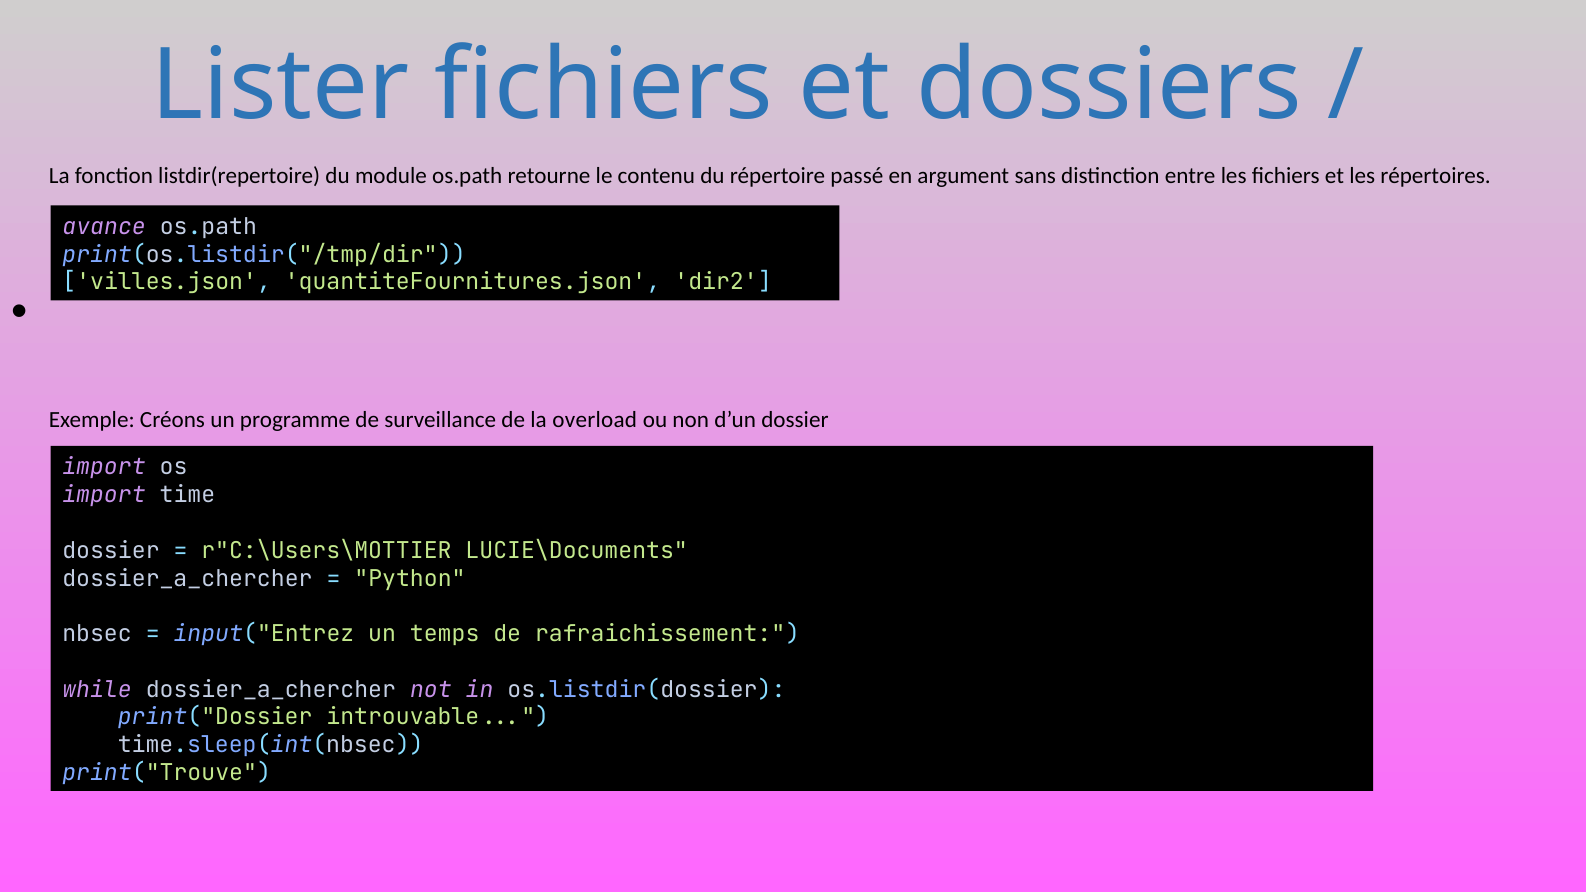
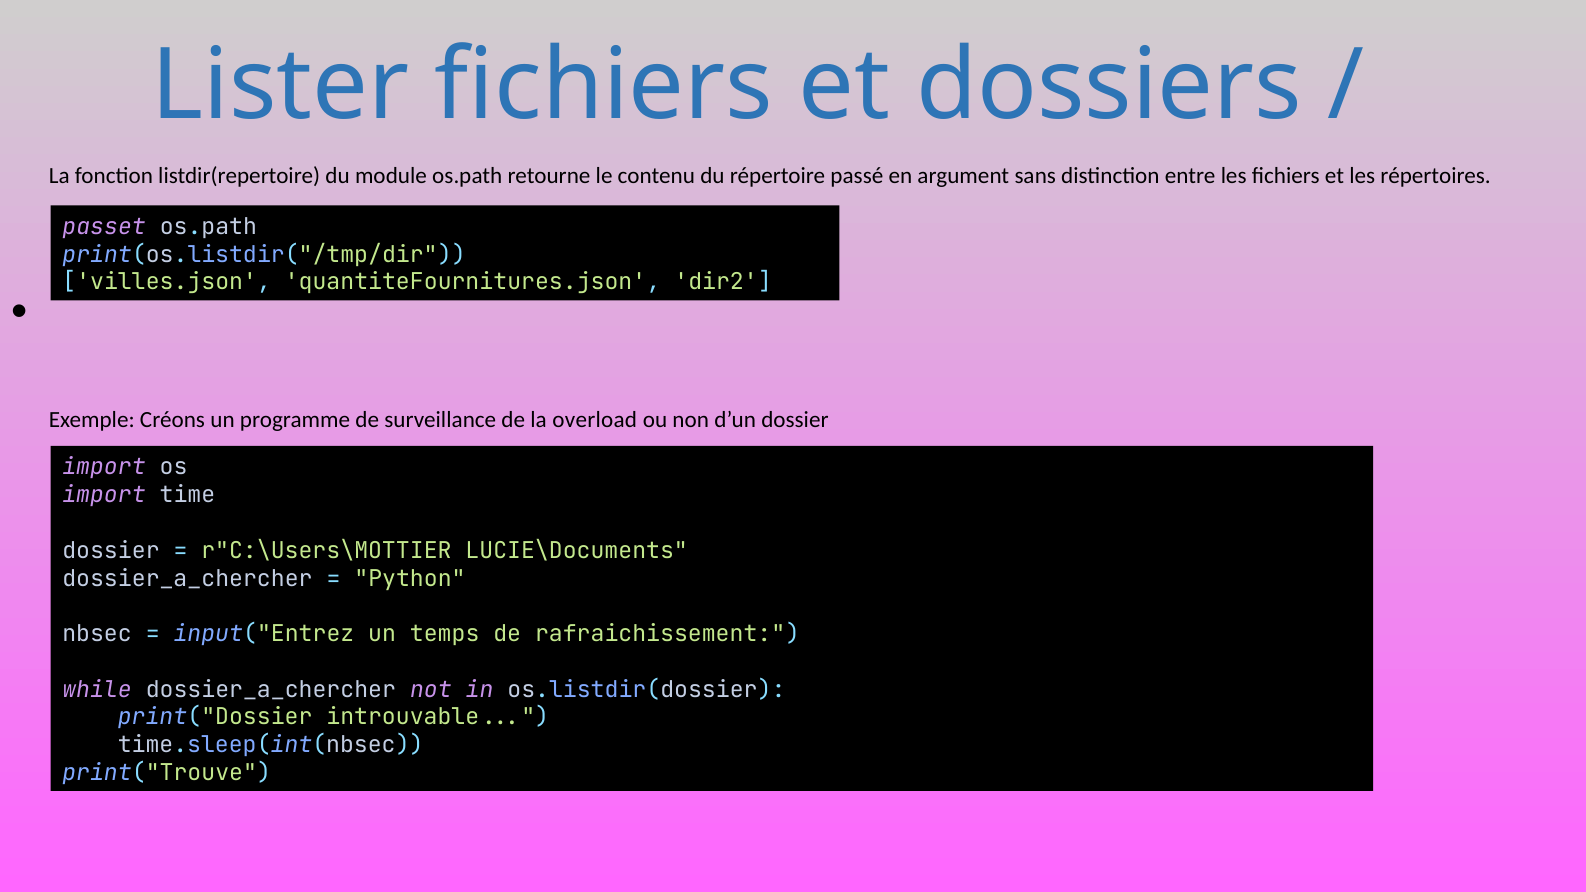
avance: avance -> passet
